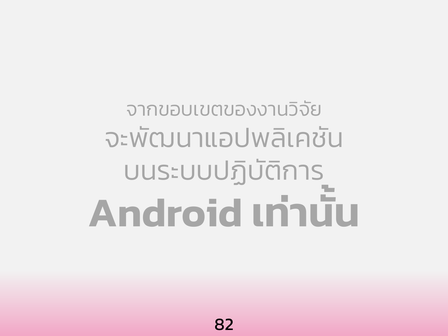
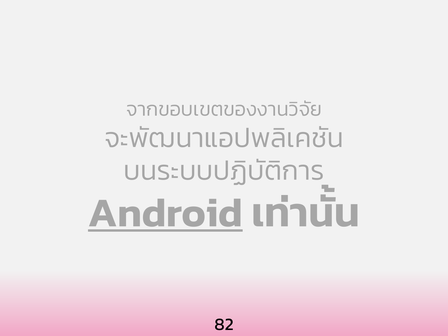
Android underline: none -> present
